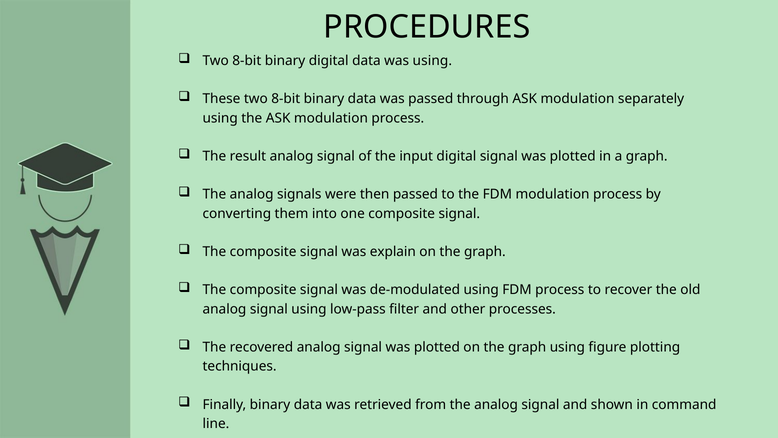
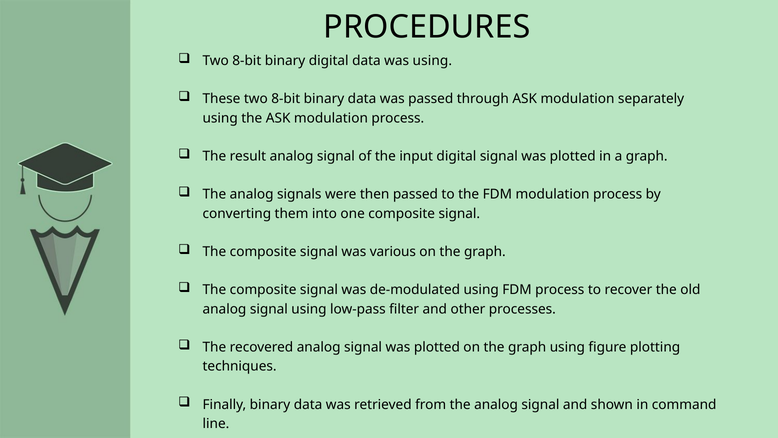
explain: explain -> various
